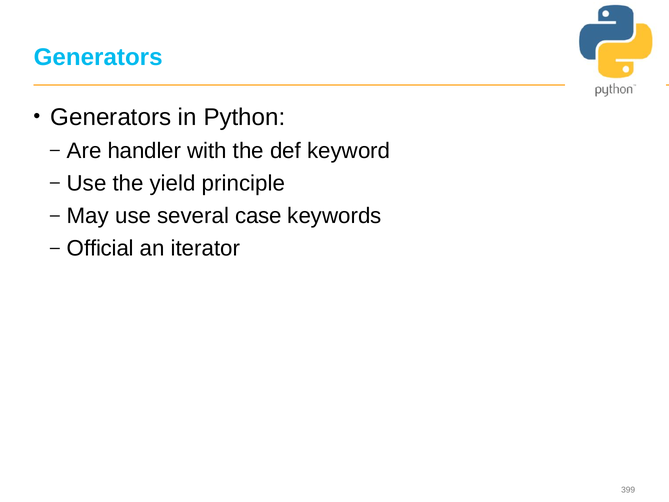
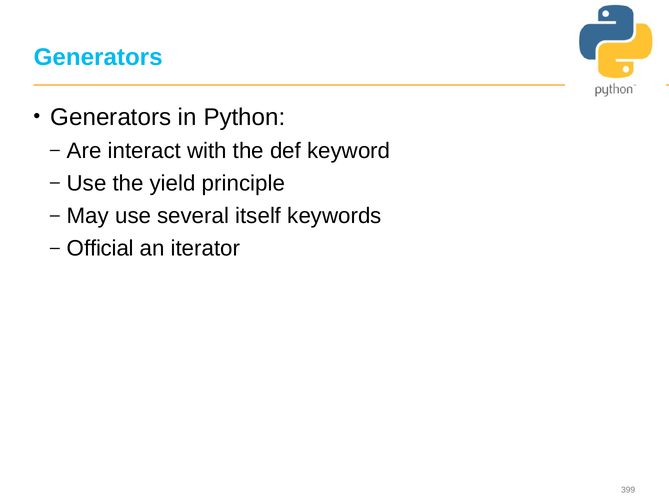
handler: handler -> interact
case: case -> itself
